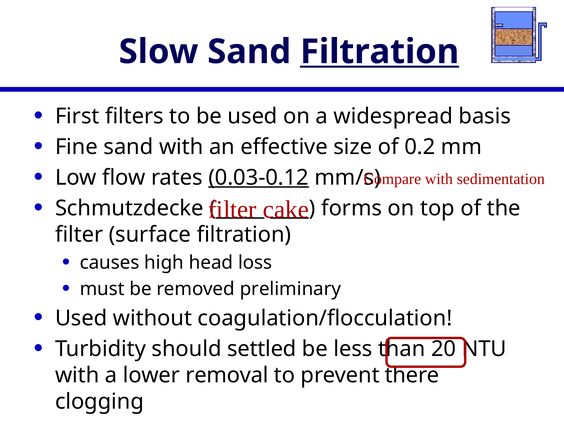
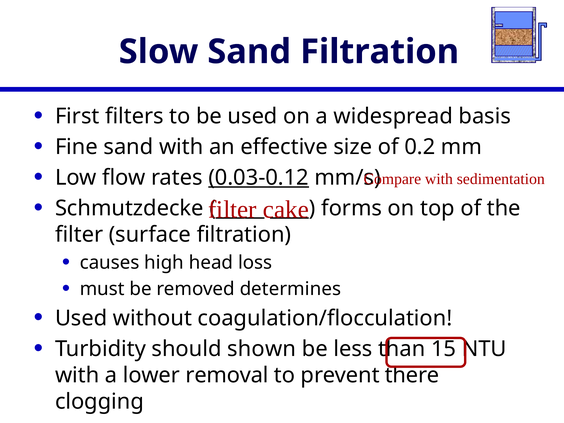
Filtration at (380, 52) underline: present -> none
preliminary: preliminary -> determines
settled: settled -> shown
20: 20 -> 15
